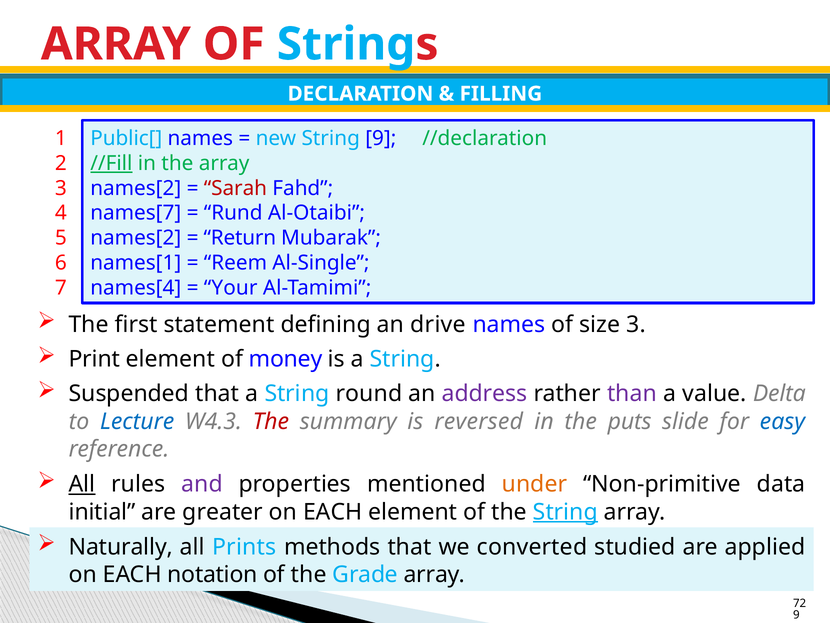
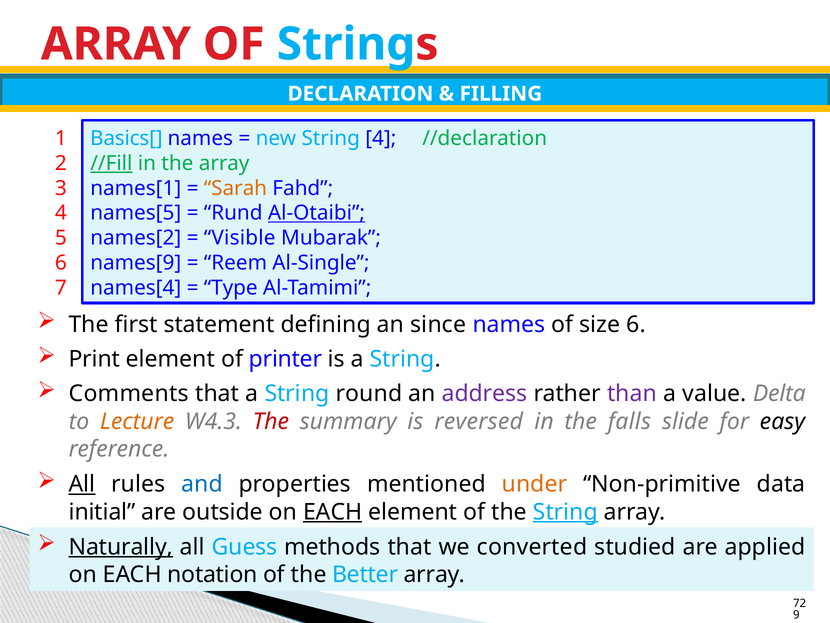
Public[: Public[ -> Basics[
String 9: 9 -> 4
names[2 at (136, 188): names[2 -> names[1
Sarah colour: red -> orange
names[7: names[7 -> names[5
Al-Otaibi underline: none -> present
Return: Return -> Visible
names[1: names[1 -> names[9
Your: Your -> Type
drive: drive -> since
size 3: 3 -> 6
money: money -> printer
Suspended: Suspended -> Comments
Lecture colour: blue -> orange
puts: puts -> falls
easy colour: blue -> black
and colour: purple -> blue
greater: greater -> outside
EACH at (333, 512) underline: none -> present
Naturally underline: none -> present
Prints: Prints -> Guess
Grade: Grade -> Better
